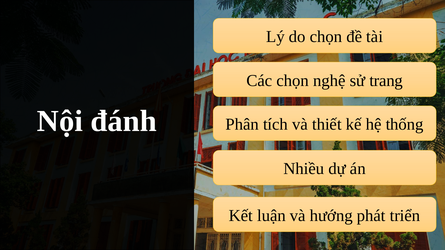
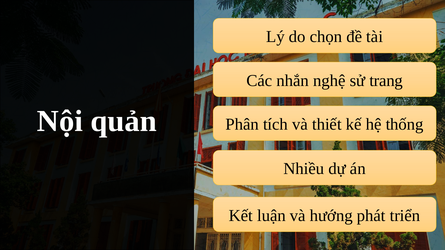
Các chọn: chọn -> nhắn
đánh: đánh -> quản
